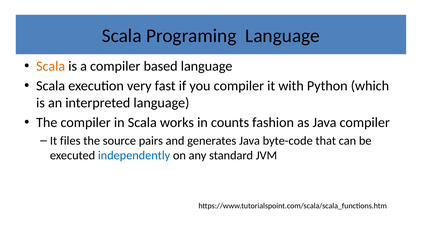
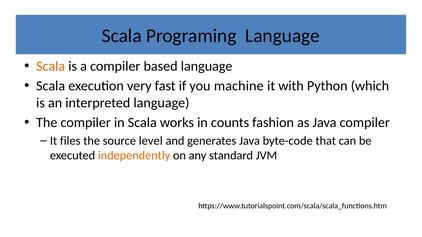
you compiler: compiler -> machine
pairs: pairs -> level
independently colour: blue -> orange
